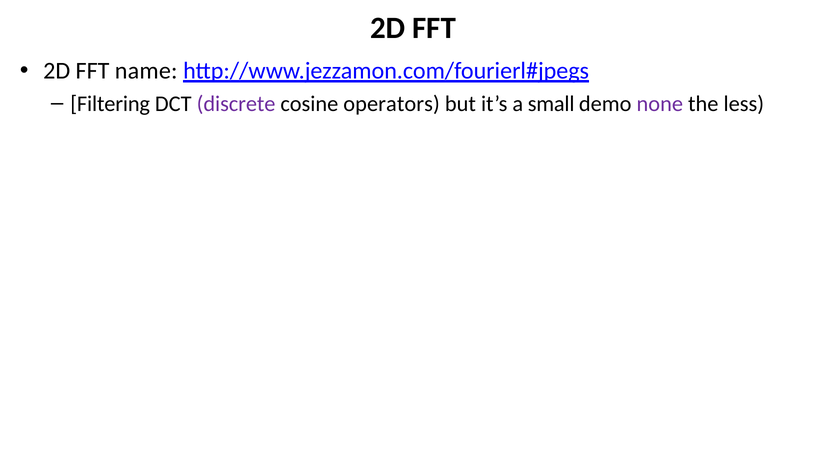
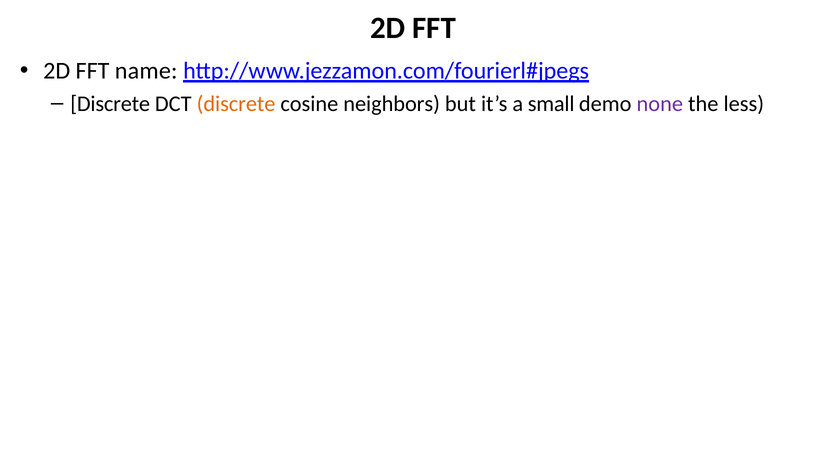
Filtering at (110, 104): Filtering -> Discrete
discrete at (236, 104) colour: purple -> orange
operators: operators -> neighbors
